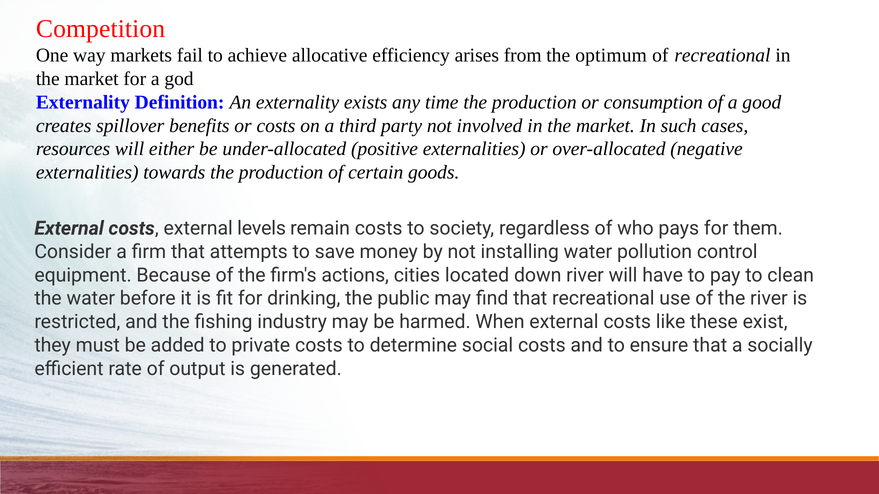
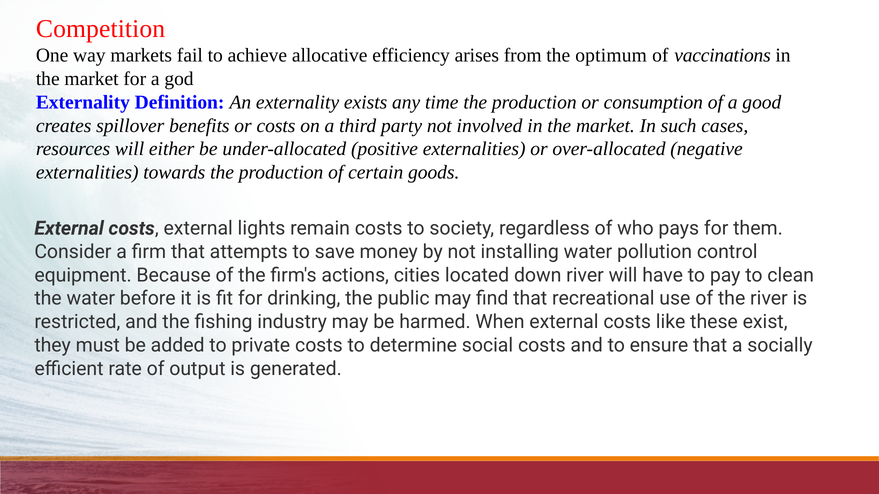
of recreational: recreational -> vaccinations
levels: levels -> lights
